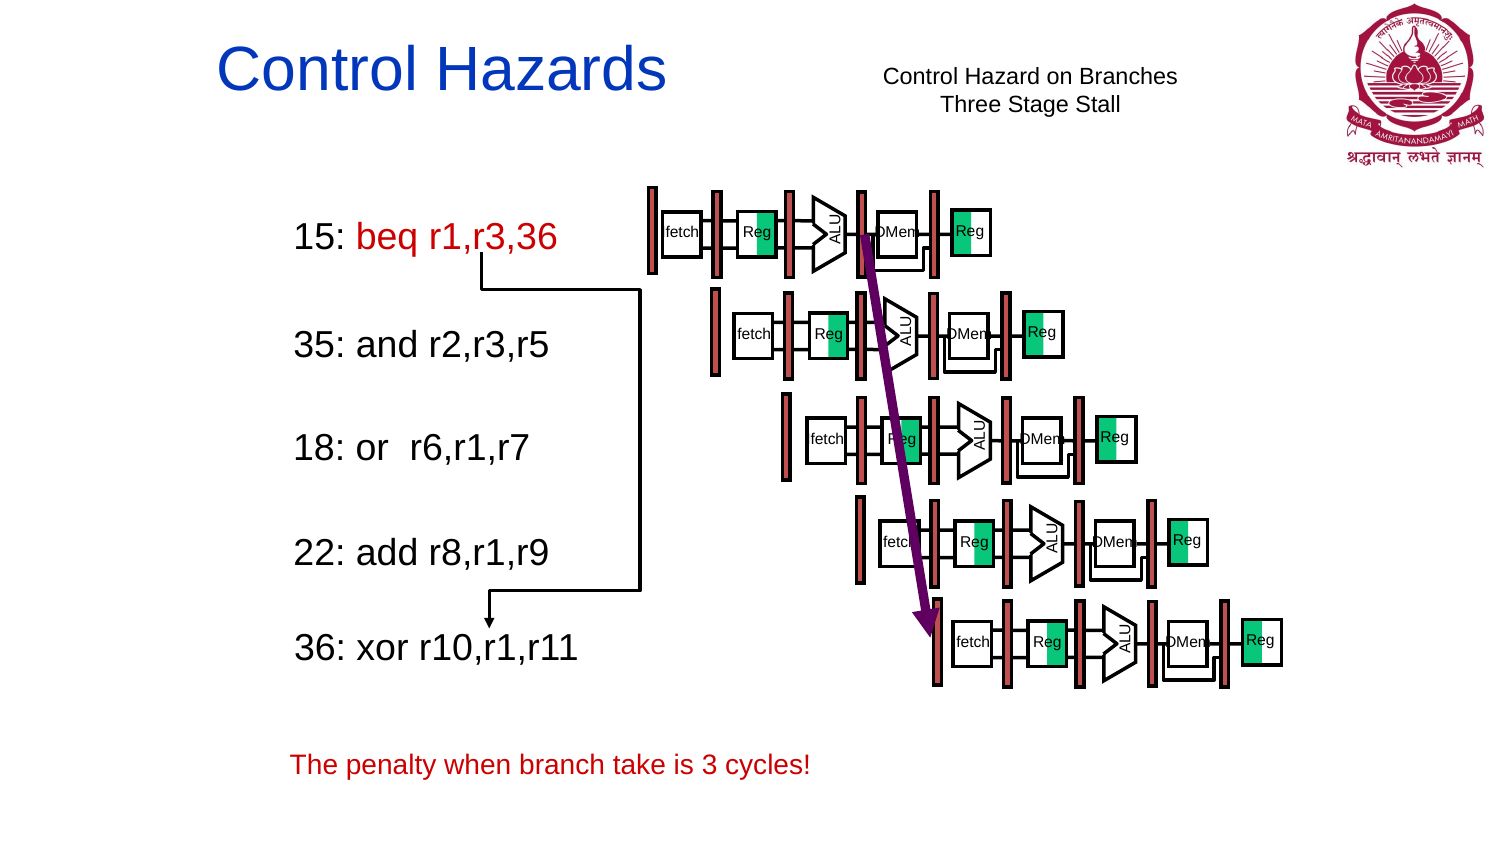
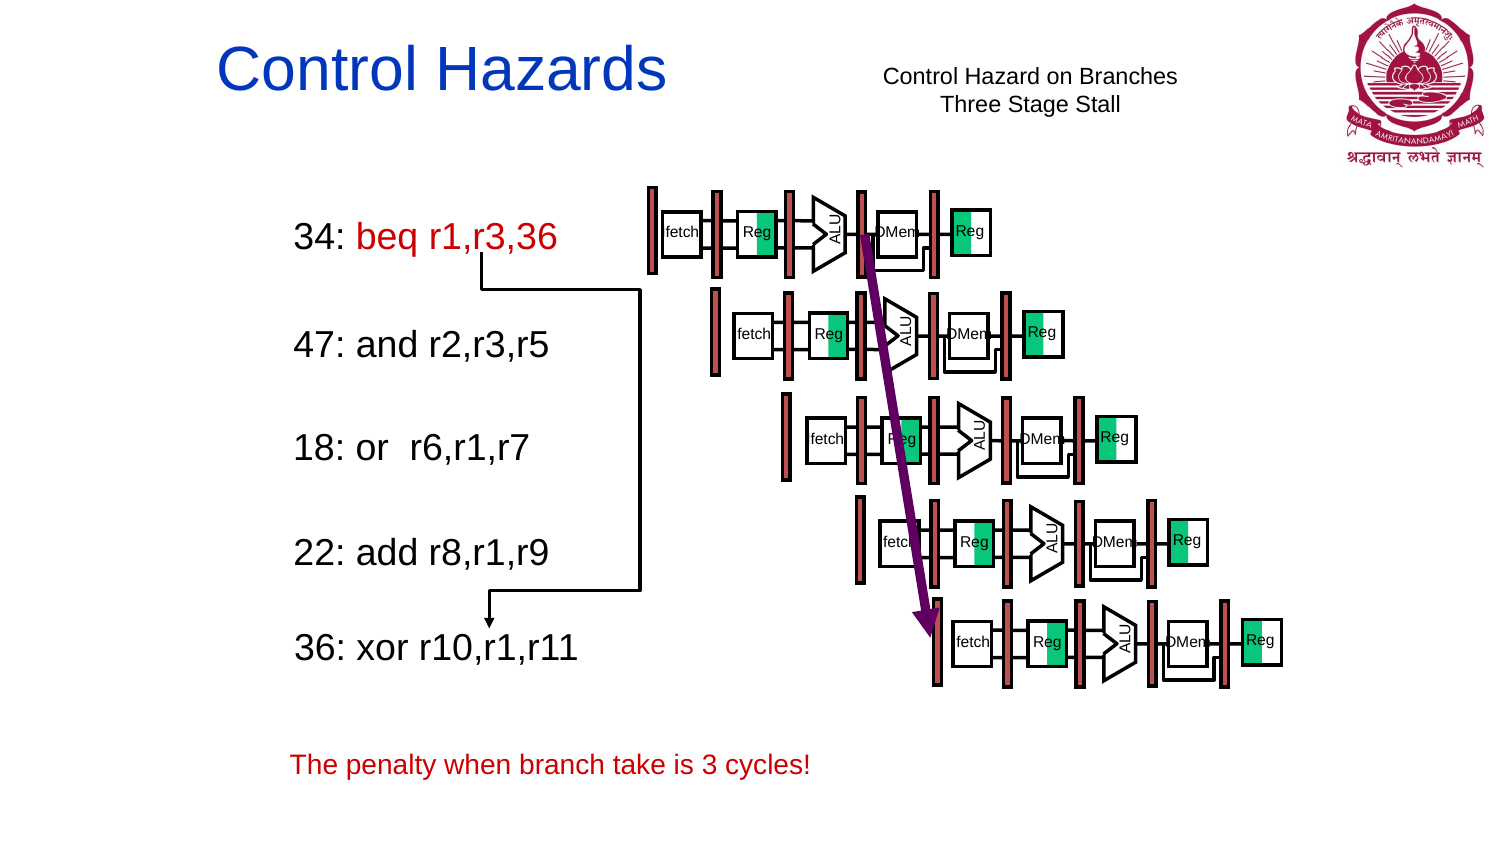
15: 15 -> 34
35: 35 -> 47
